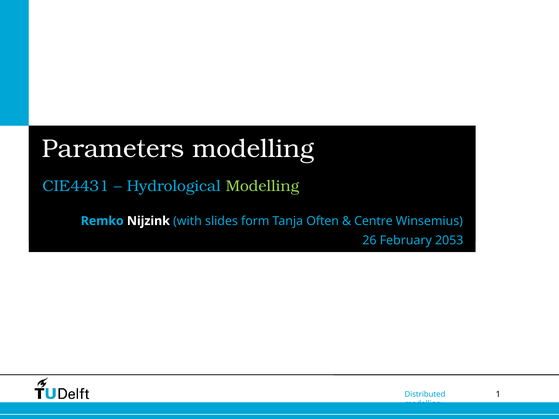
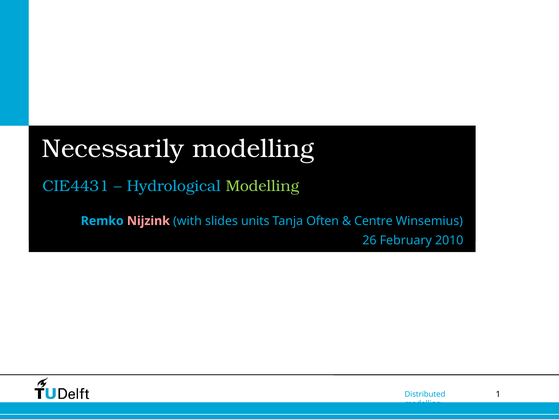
Parameters: Parameters -> Necessarily
Nijzink colour: white -> pink
form: form -> units
2053: 2053 -> 2010
